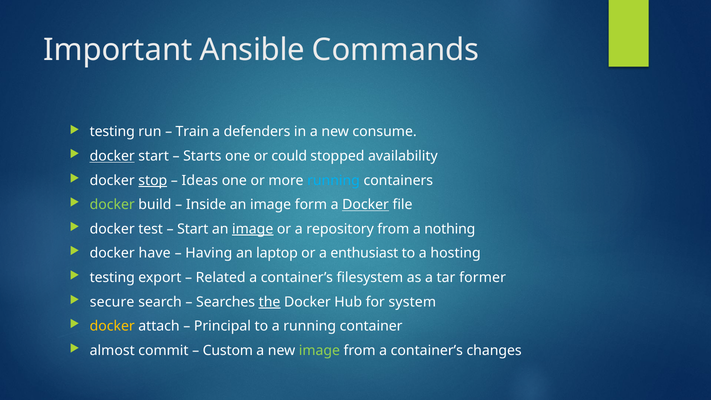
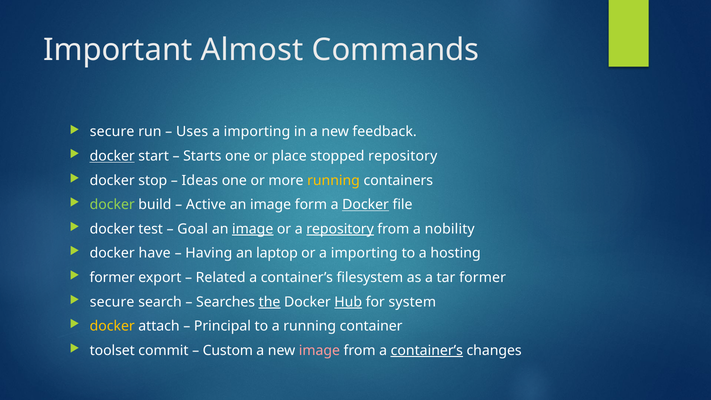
Ansible: Ansible -> Almost
testing at (112, 132): testing -> secure
Train: Train -> Uses
defenders at (257, 132): defenders -> importing
consume: consume -> feedback
could: could -> place
stopped availability: availability -> repository
stop underline: present -> none
running at (333, 180) colour: light blue -> yellow
Inside: Inside -> Active
Start at (193, 229): Start -> Goal
repository at (340, 229) underline: none -> present
nothing: nothing -> nobility
or a enthusiast: enthusiast -> importing
testing at (112, 278): testing -> former
Hub underline: none -> present
almost: almost -> toolset
image at (319, 350) colour: light green -> pink
container’s at (427, 350) underline: none -> present
